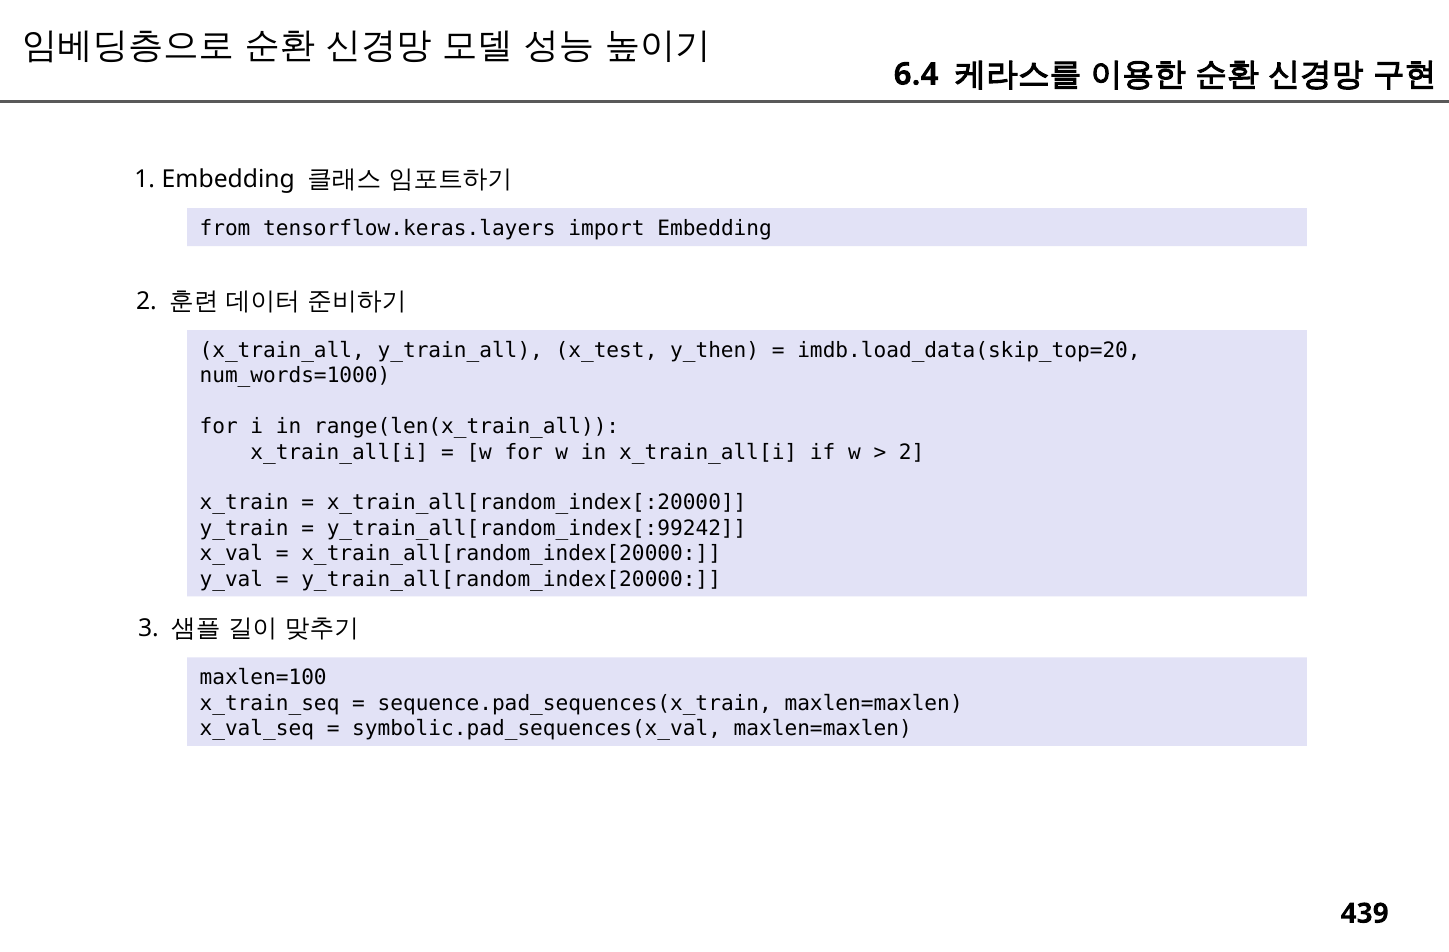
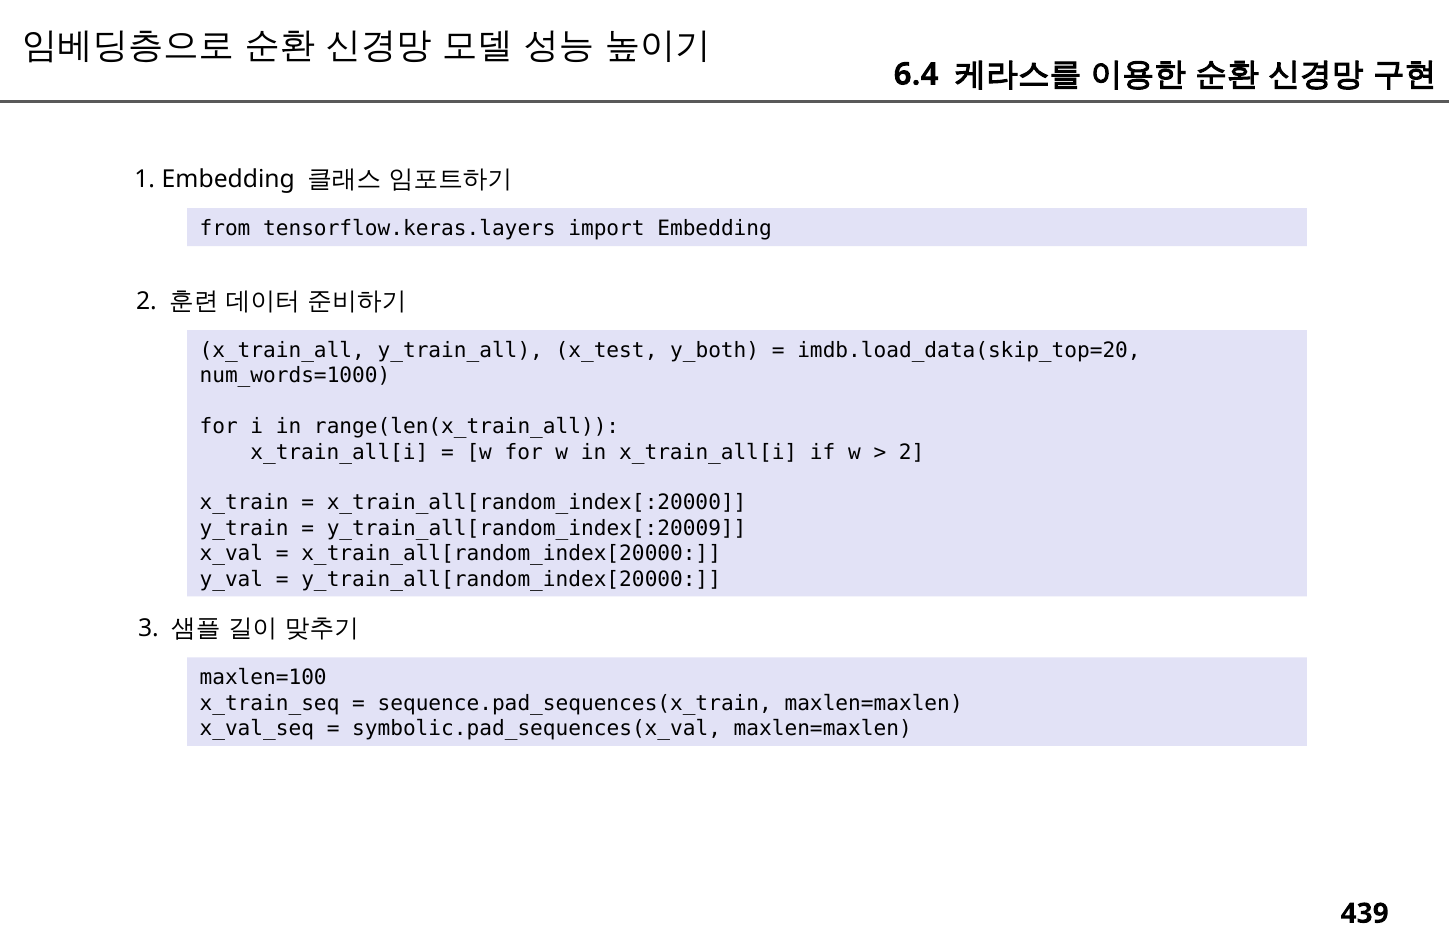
y_then: y_then -> y_both
y_train_all[random_index[:99242: y_train_all[random_index[:99242 -> y_train_all[random_index[:20009
